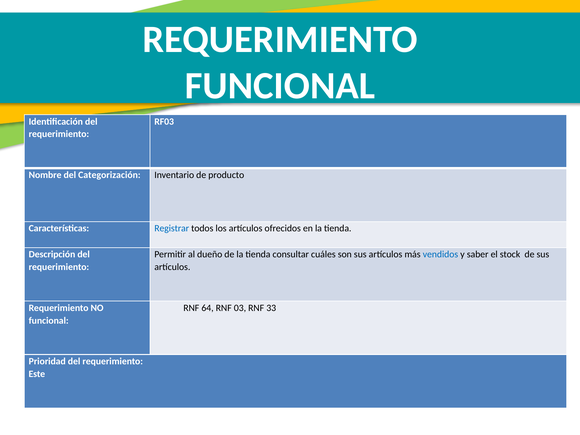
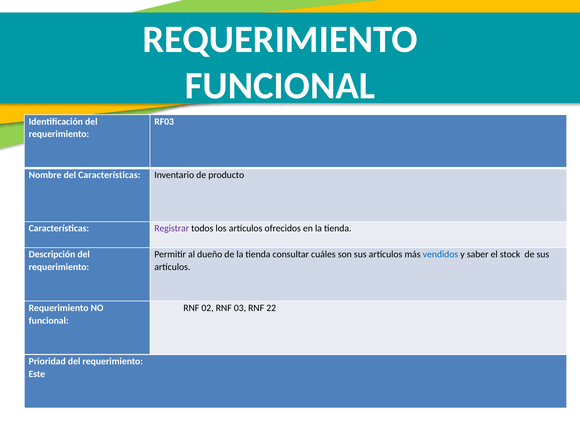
del Categorización: Categorización -> Características
Registrar colour: blue -> purple
64: 64 -> 02
33: 33 -> 22
